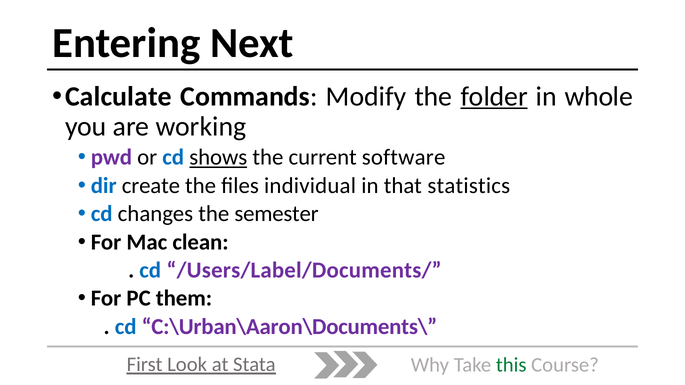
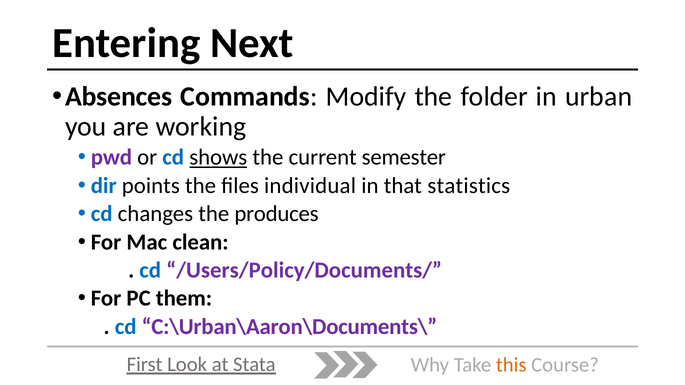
Calculate: Calculate -> Absences
folder underline: present -> none
whole: whole -> urban
software: software -> semester
create: create -> points
semester: semester -> produces
/Users/Label/Documents/: /Users/Label/Documents/ -> /Users/Policy/Documents/
this colour: green -> orange
